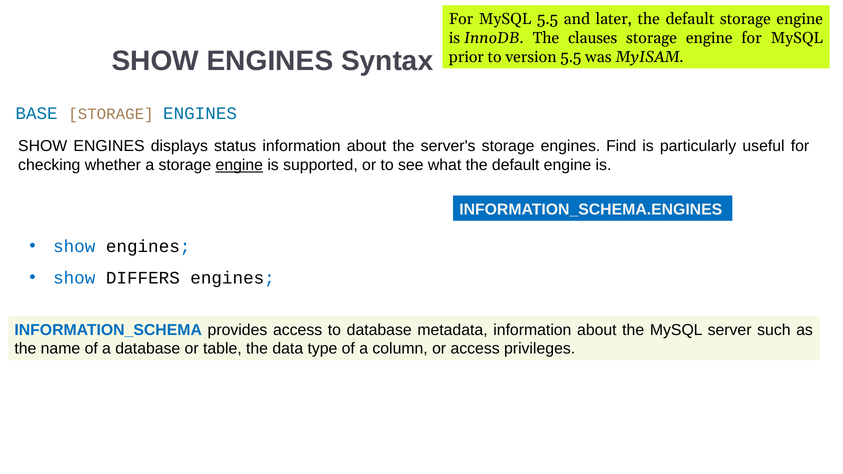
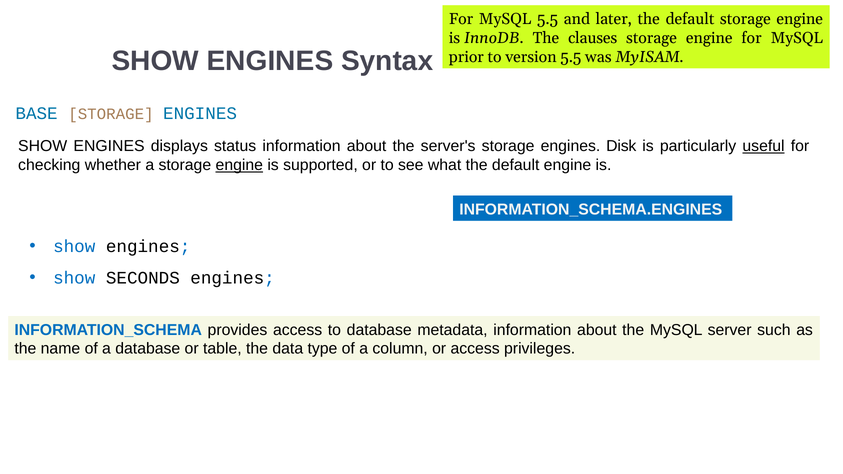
Find: Find -> Disk
useful underline: none -> present
DIFFERS: DIFFERS -> SECONDS
